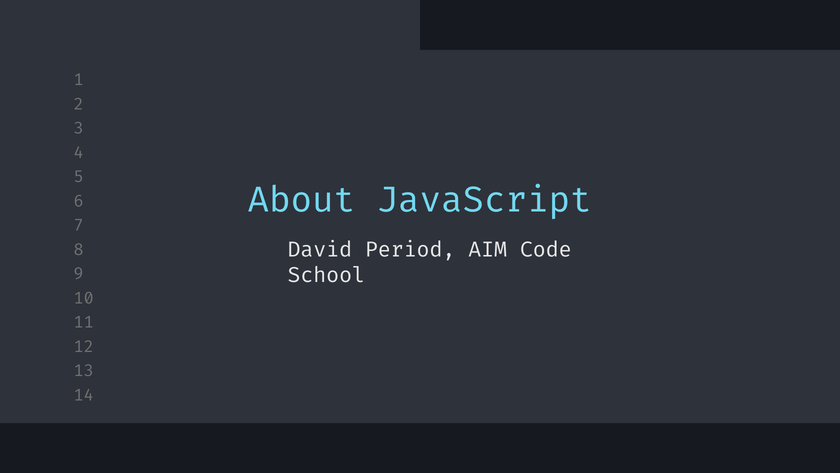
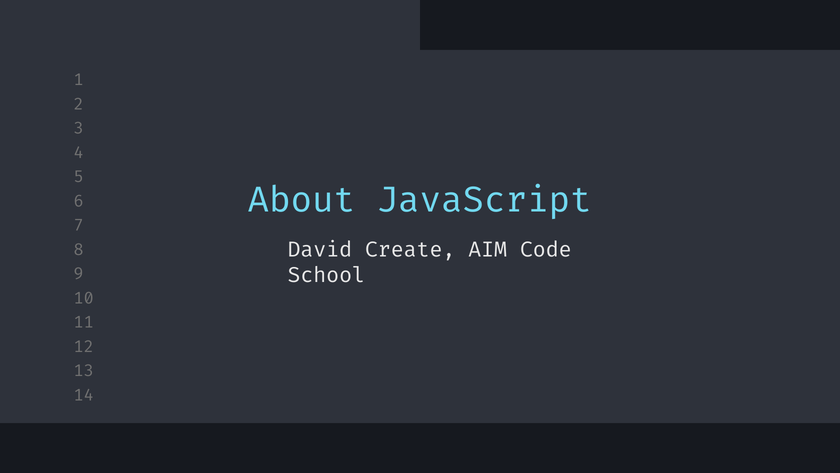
Period: Period -> Create
